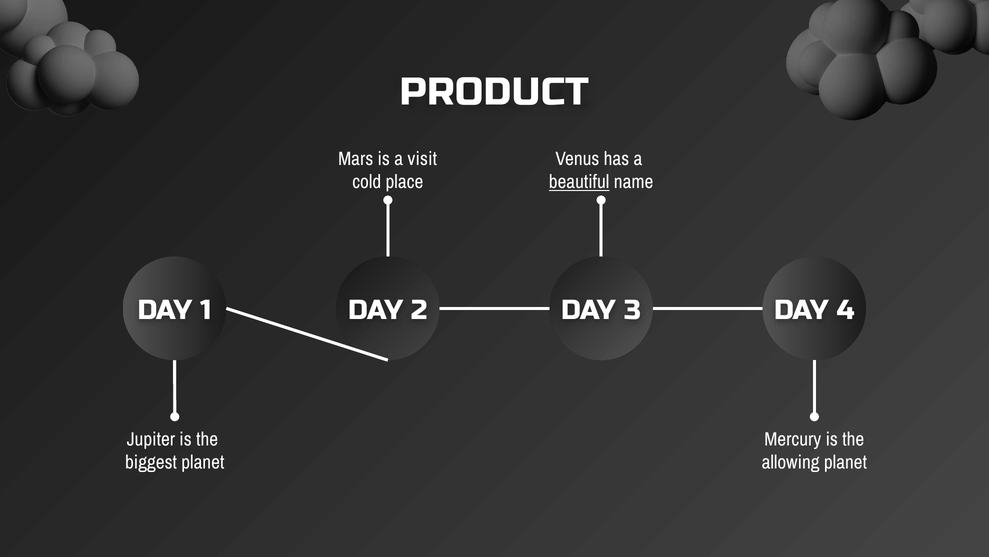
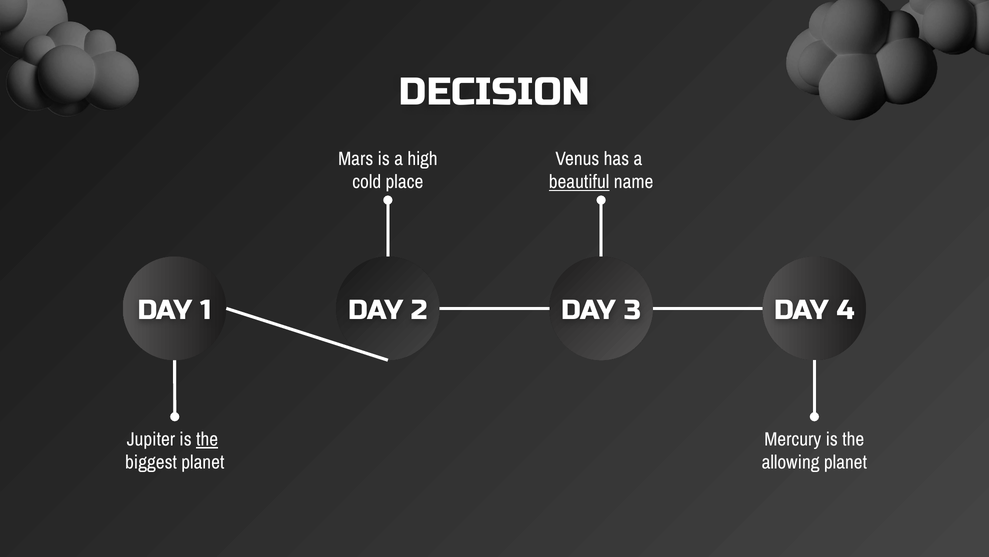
PRODUCT: PRODUCT -> DECISION
visit: visit -> high
the at (207, 439) underline: none -> present
